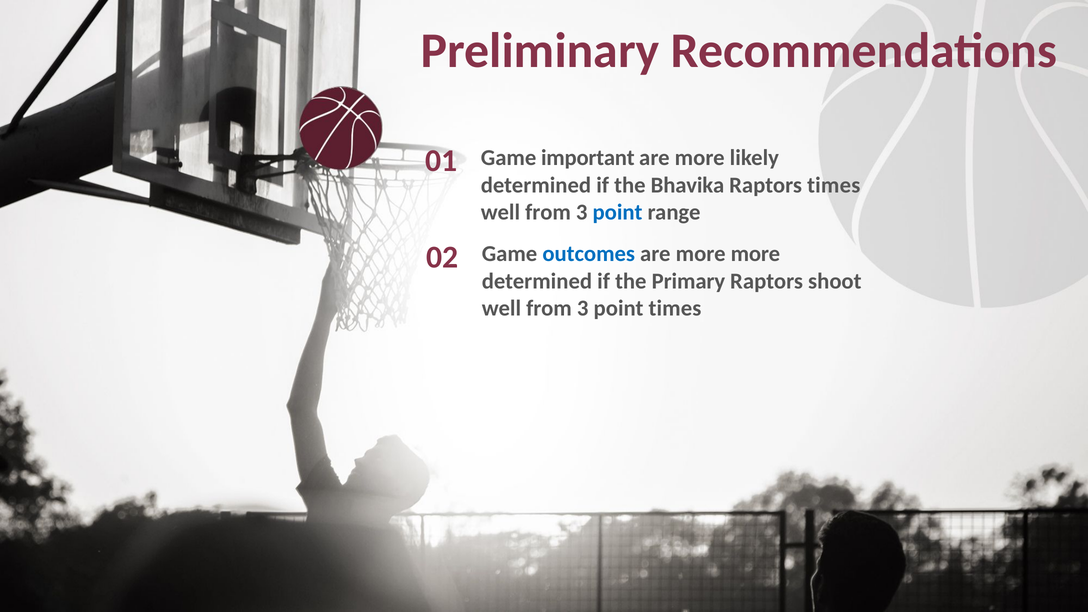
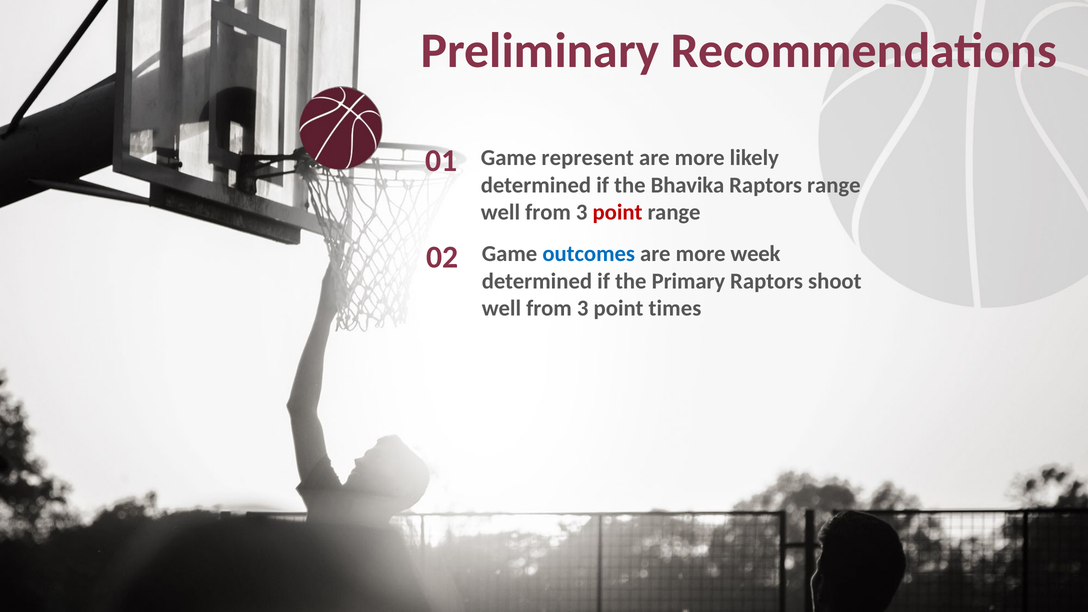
important: important -> represent
Raptors times: times -> range
point at (618, 212) colour: blue -> red
more more: more -> week
